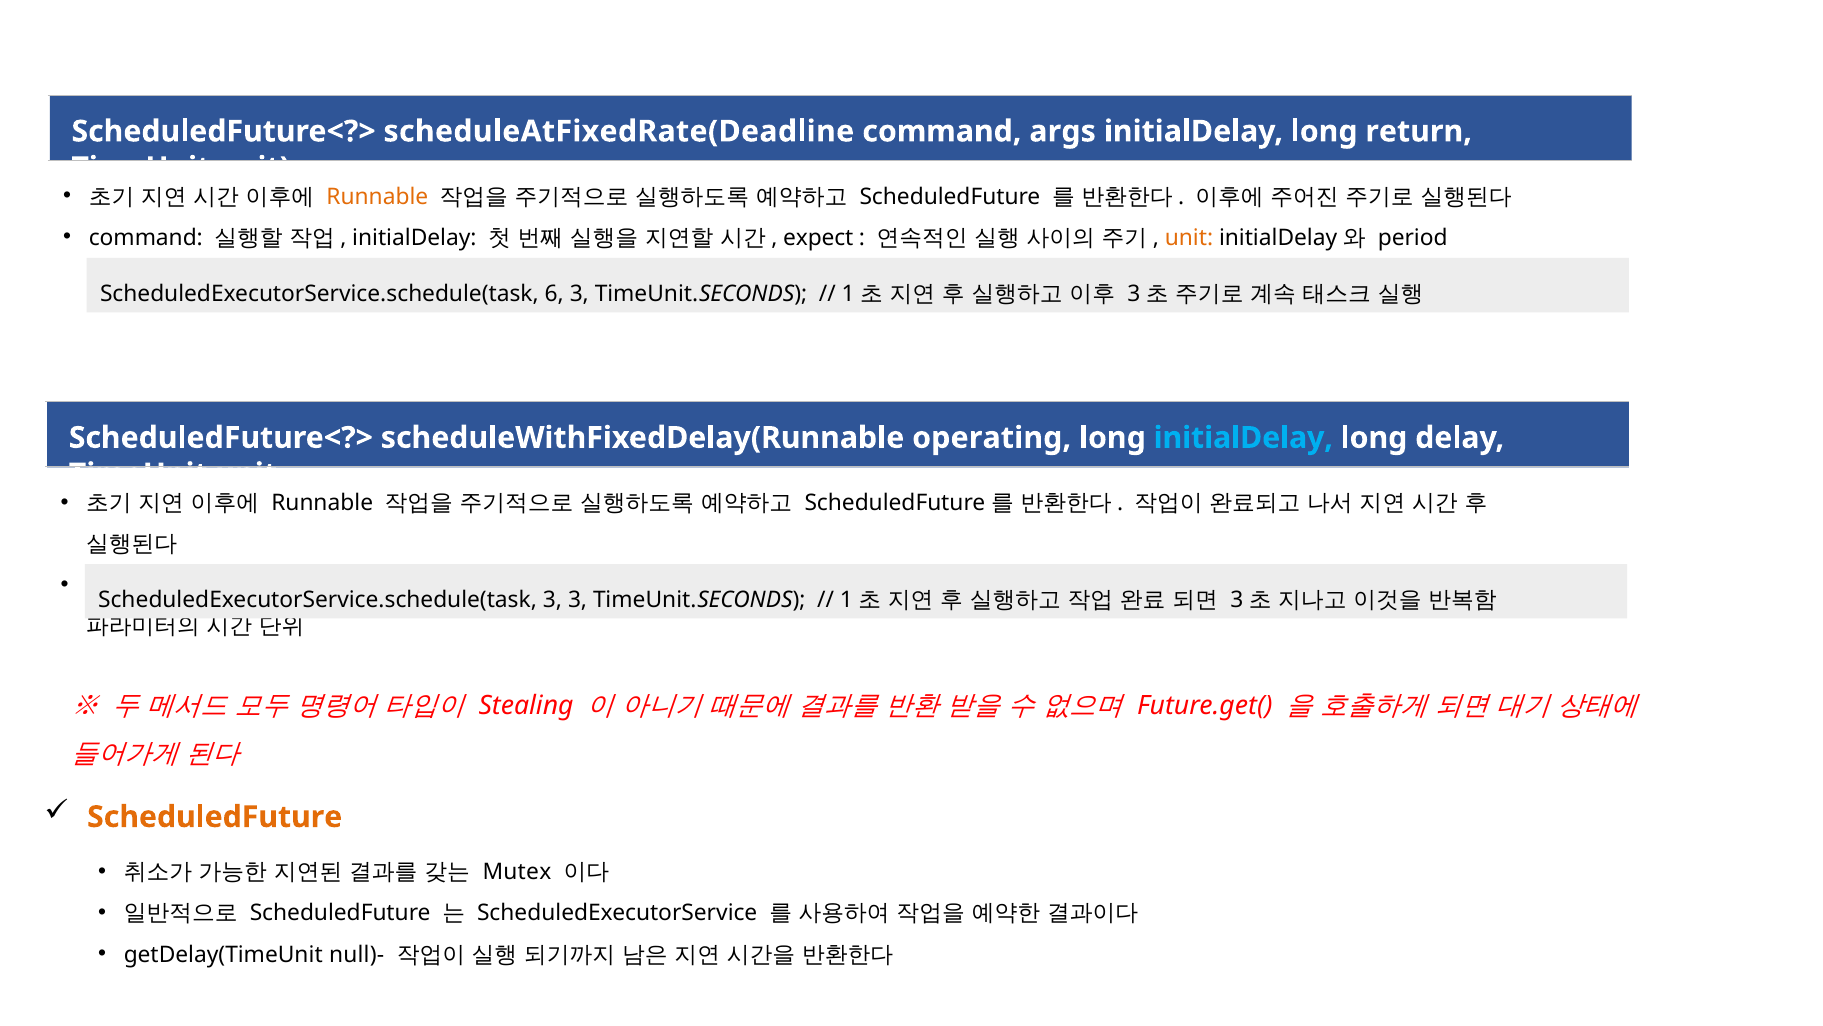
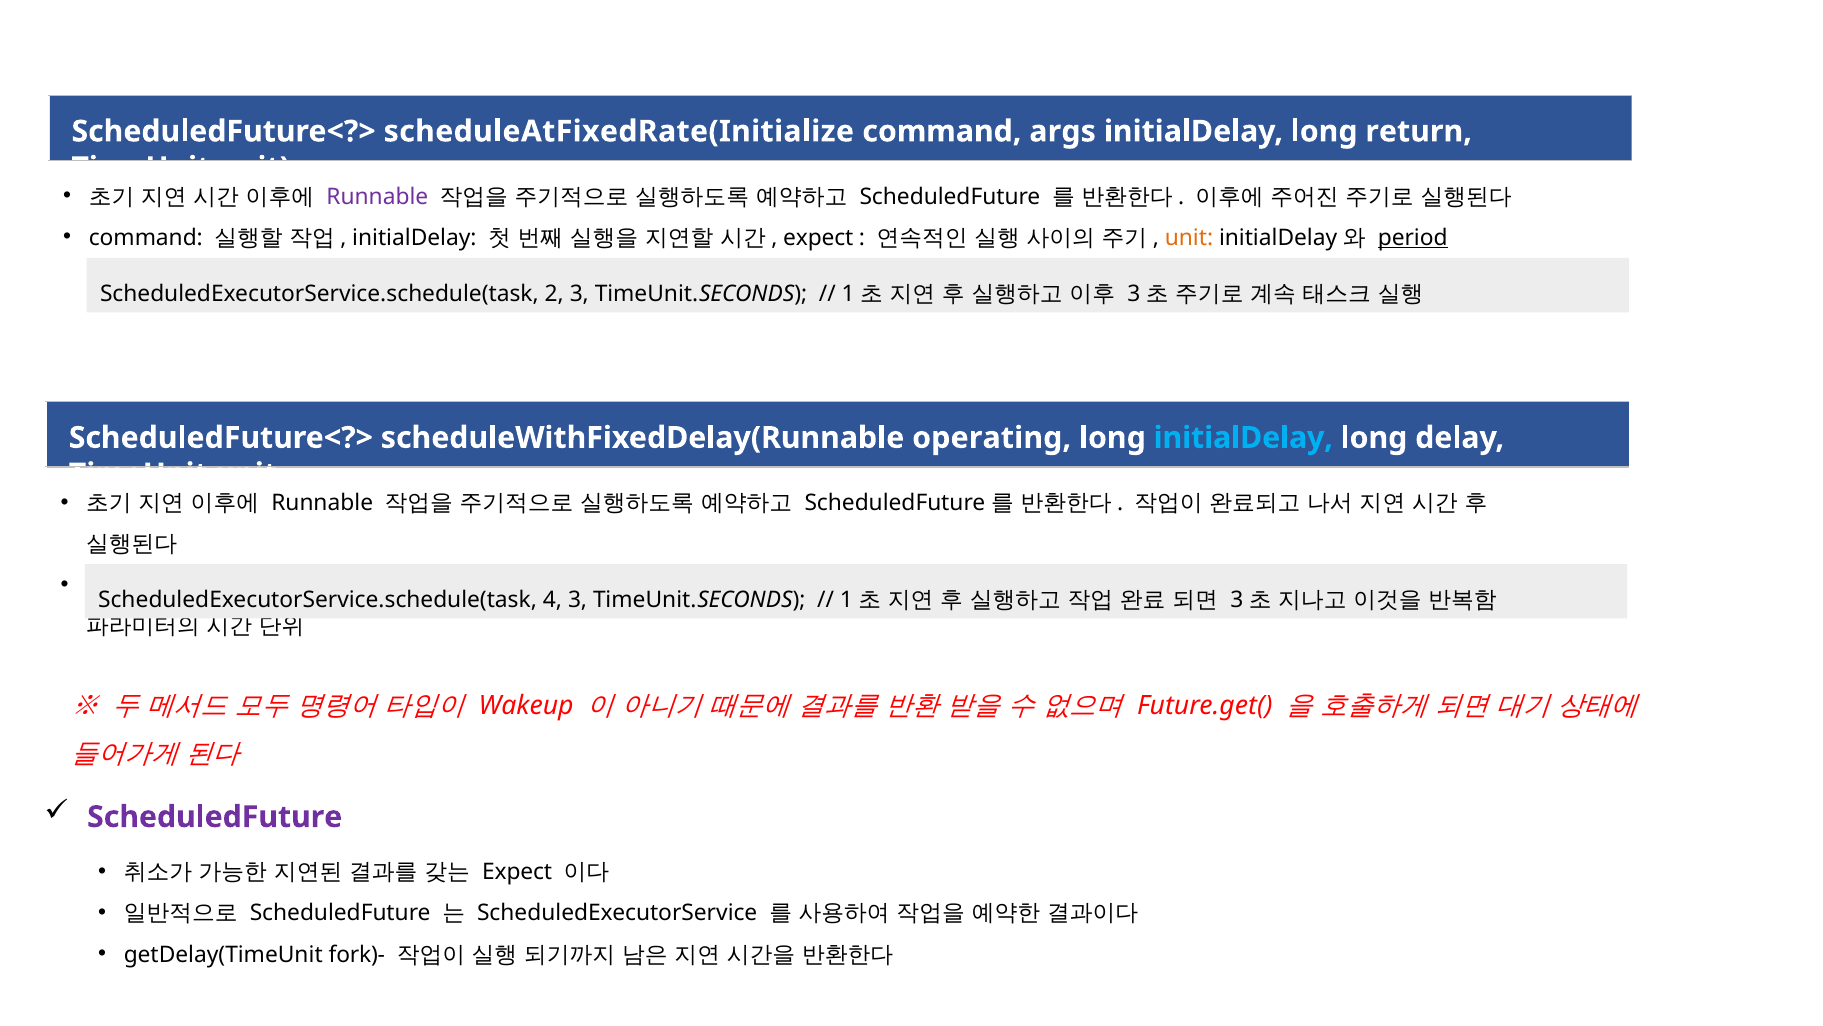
scheduleAtFixedRate(Deadline: scheduleAtFixedRate(Deadline -> scheduleAtFixedRate(Initialize
Runnable at (377, 196) colour: orange -> purple
period underline: none -> present
6: 6 -> 2
3 at (553, 599): 3 -> 4
Stealing: Stealing -> Wakeup
ScheduledFuture at (215, 817) colour: orange -> purple
Mutex at (517, 872): Mutex -> Expect
null)-: null)- -> fork)-
